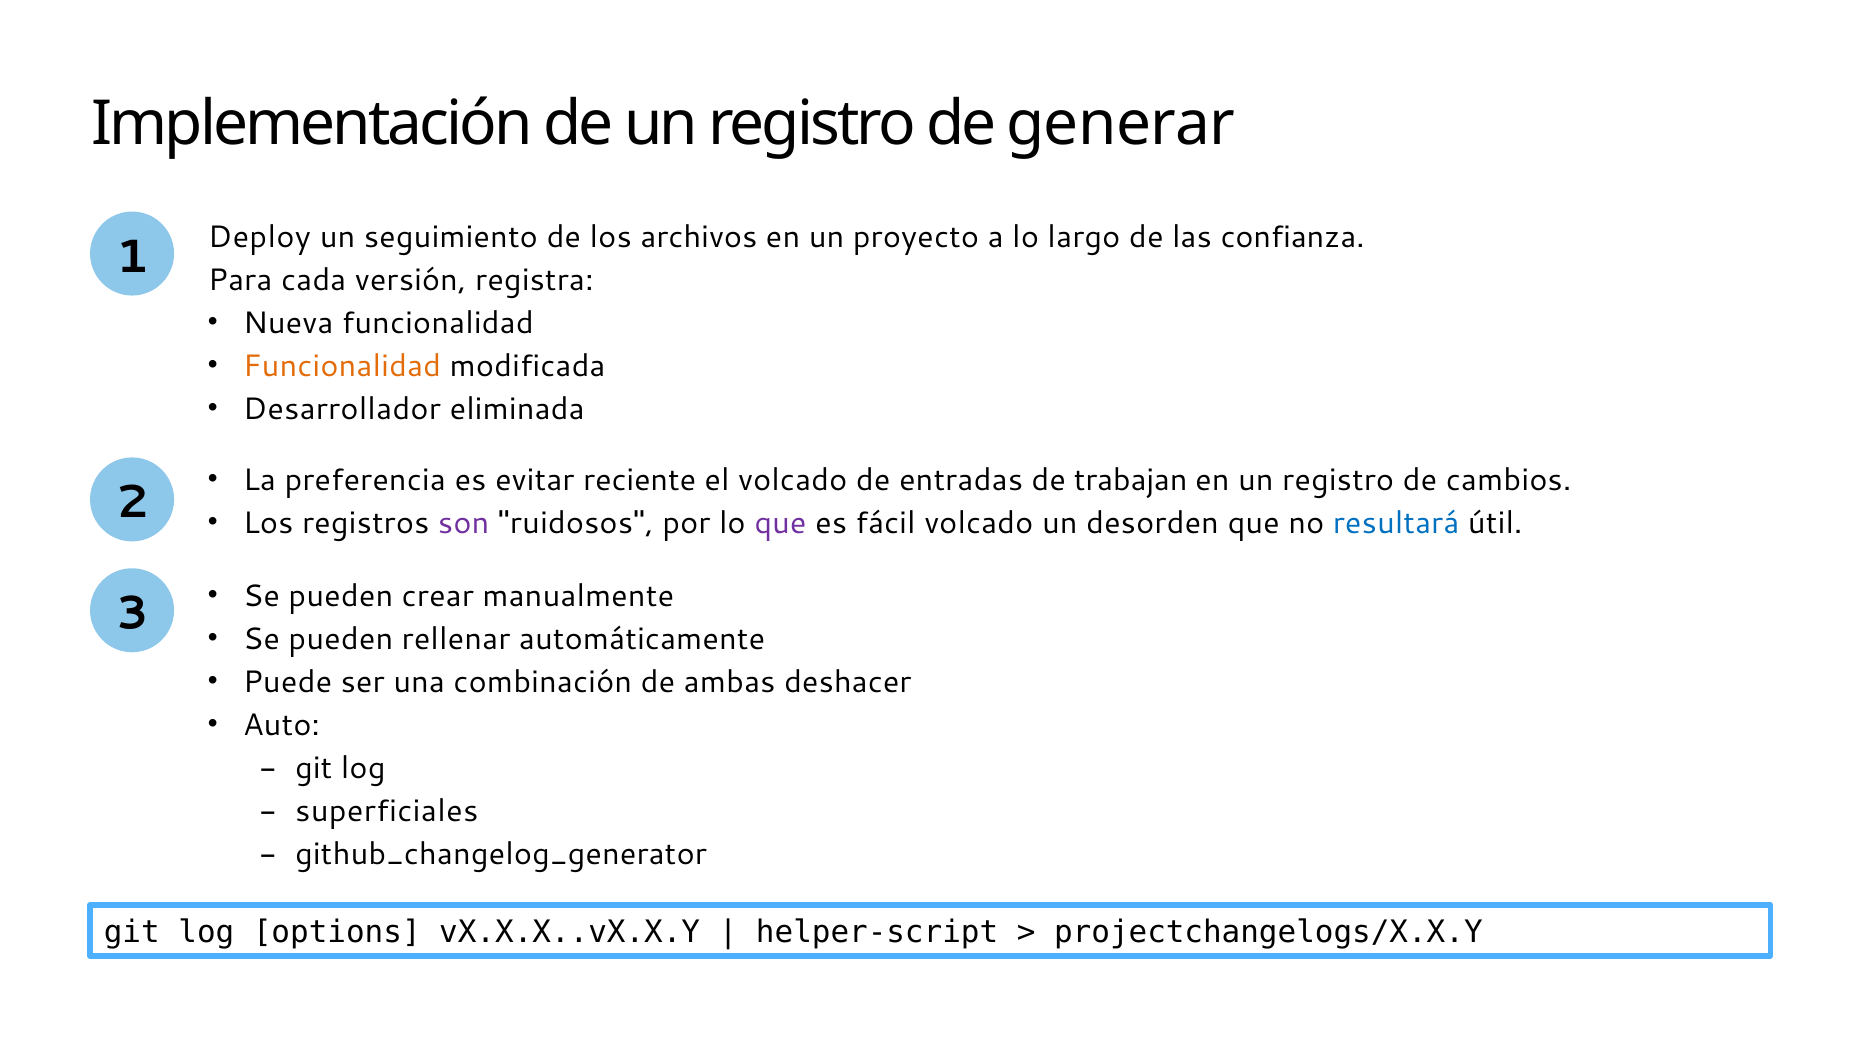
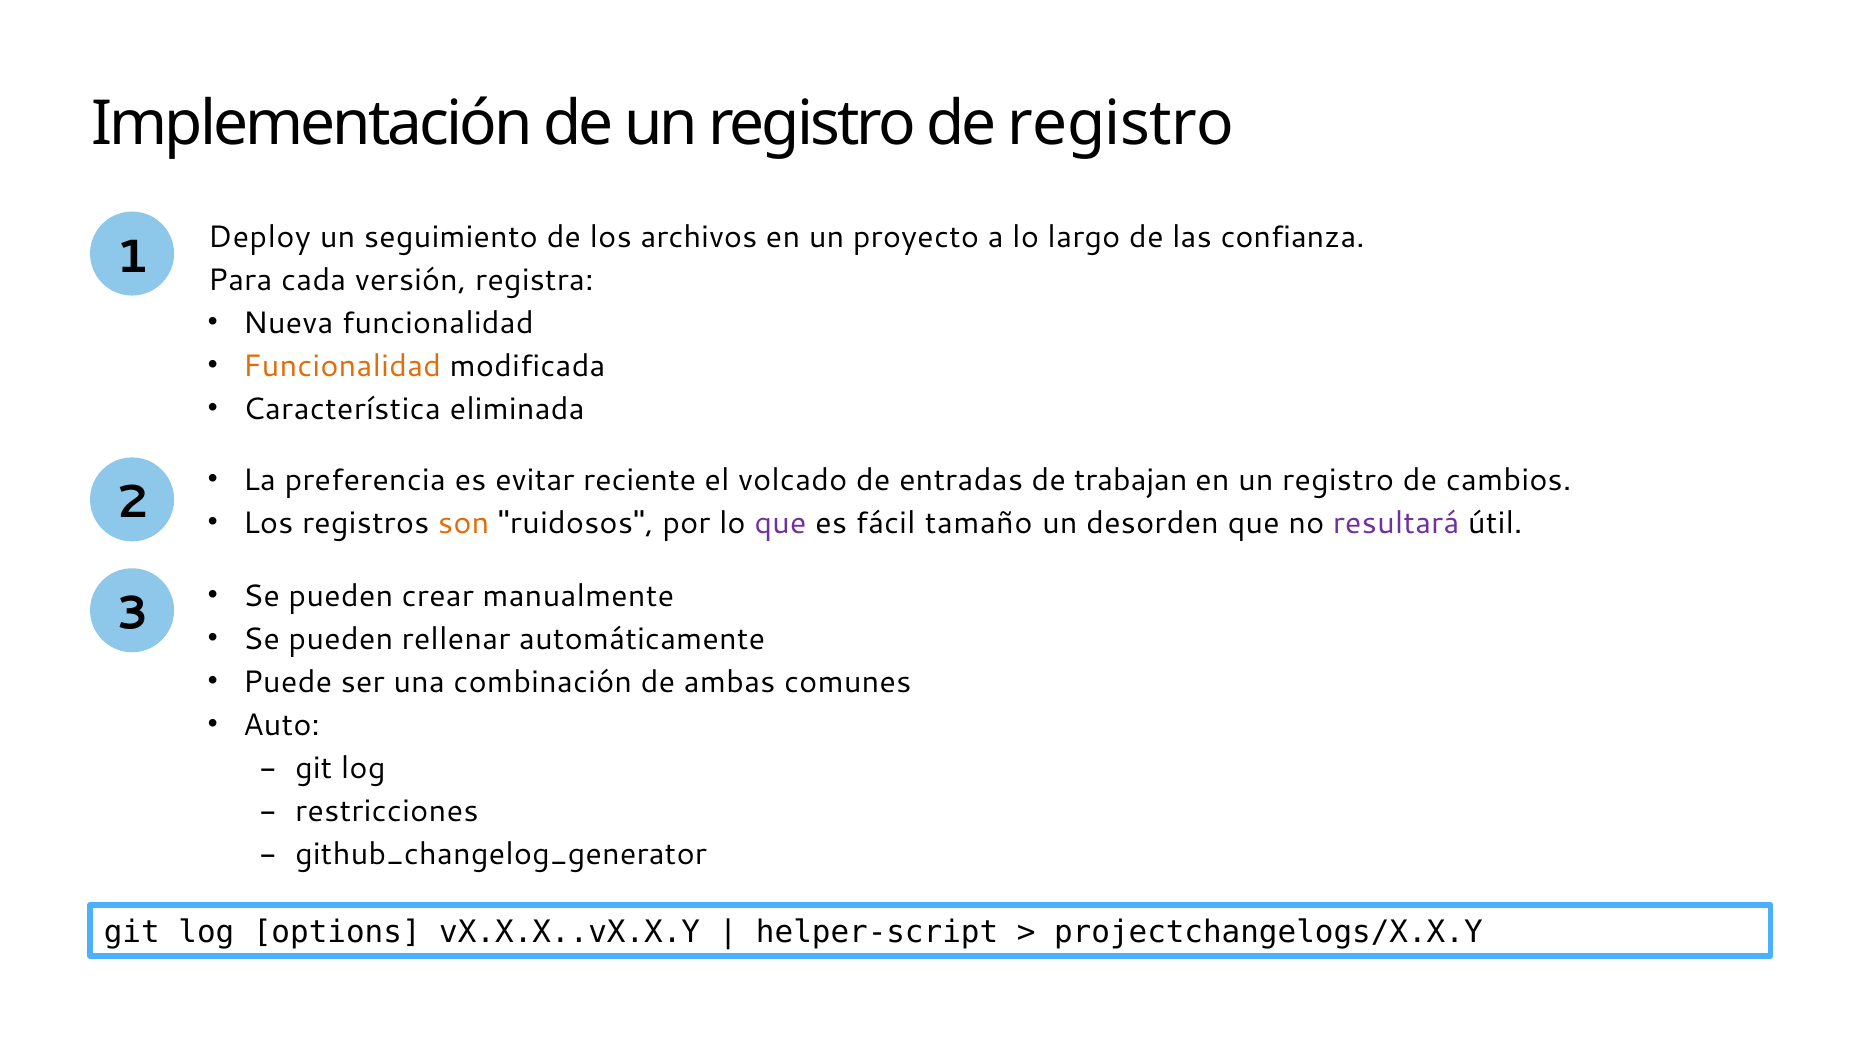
de generar: generar -> registro
Desarrollador: Desarrollador -> Característica
son colour: purple -> orange
fácil volcado: volcado -> tamaño
resultará colour: blue -> purple
deshacer: deshacer -> comunes
superficiales: superficiales -> restricciones
